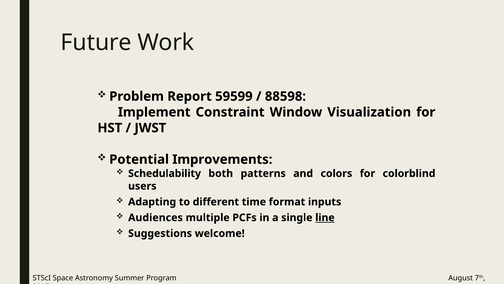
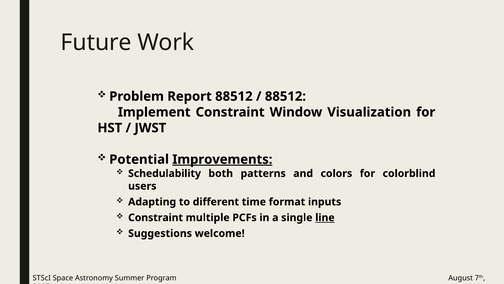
Report 59599: 59599 -> 88512
88598 at (285, 96): 88598 -> 88512
Improvements underline: none -> present
Audiences at (155, 217): Audiences -> Constraint
